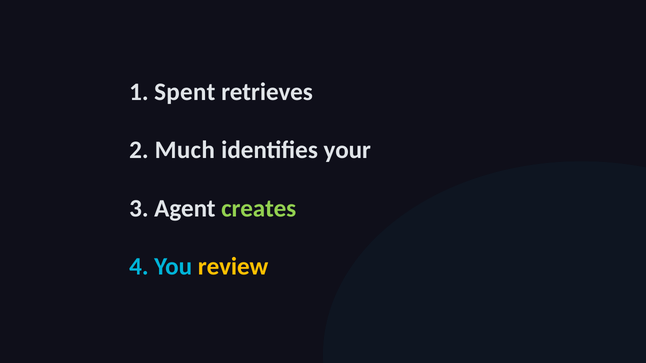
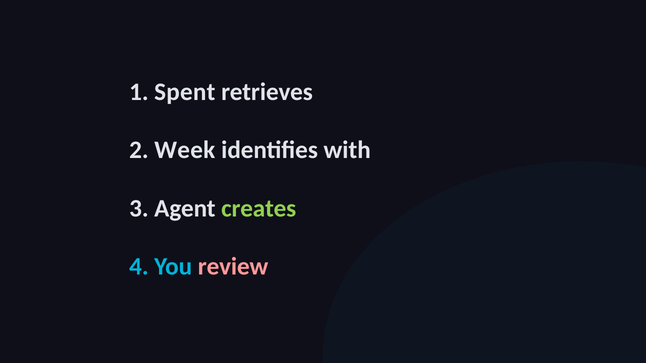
Much: Much -> Week
your: your -> with
review colour: yellow -> pink
